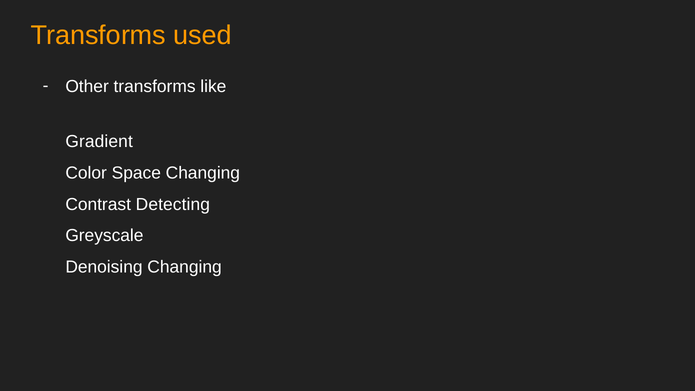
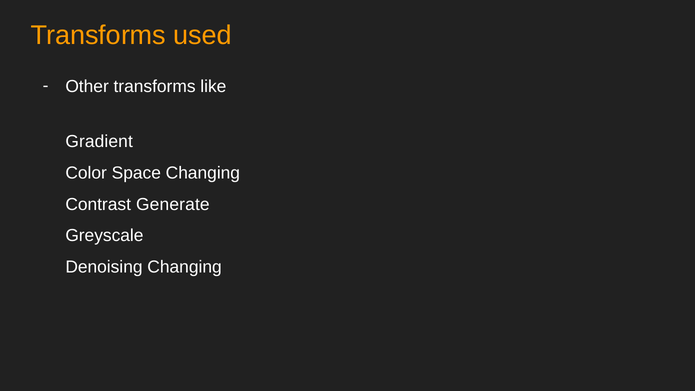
Detecting: Detecting -> Generate
